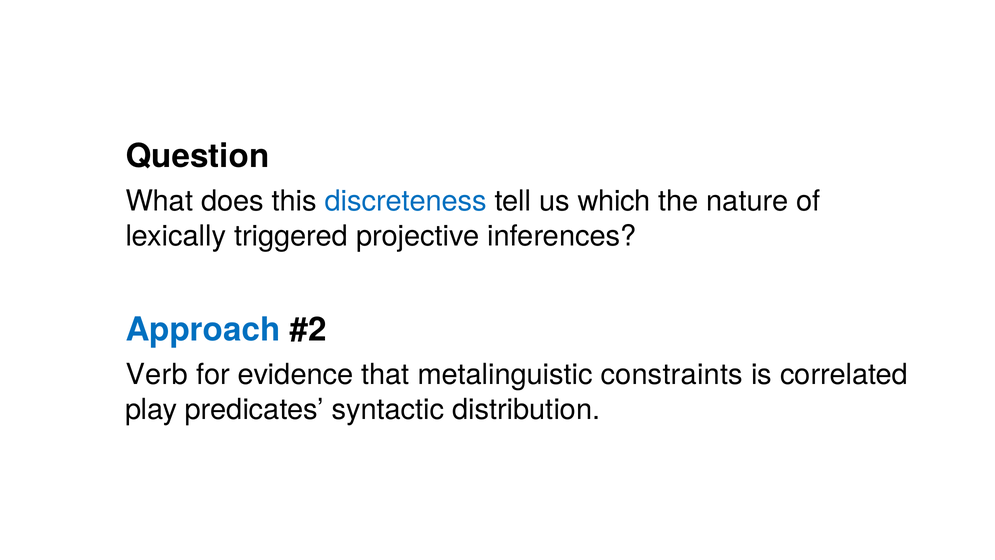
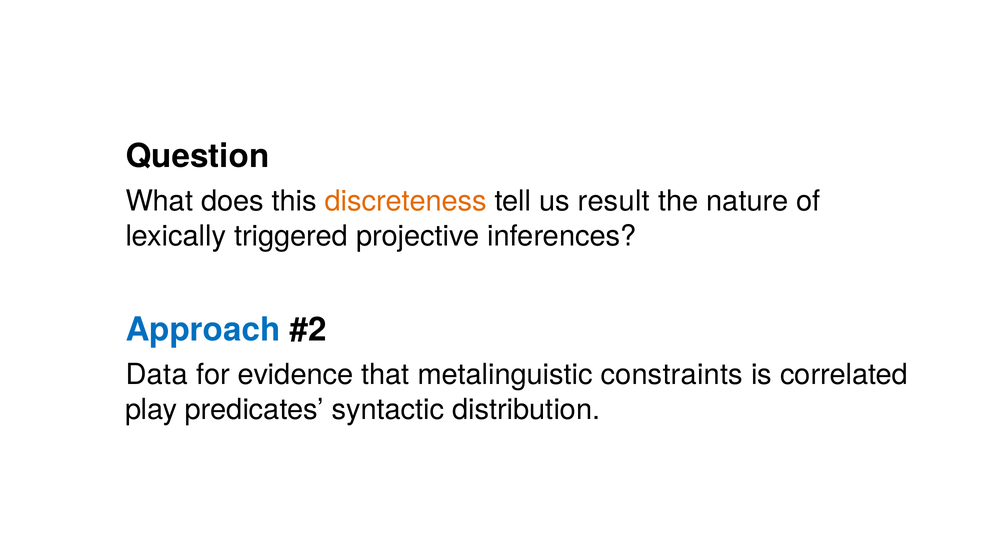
discreteness colour: blue -> orange
which: which -> result
Verb: Verb -> Data
